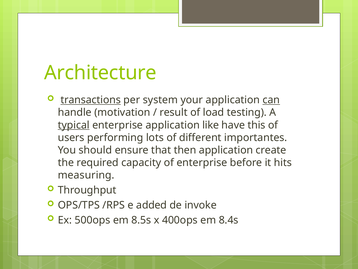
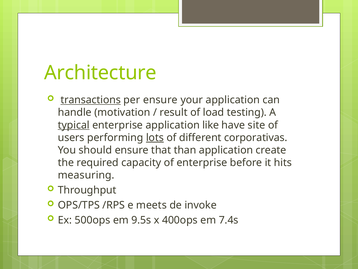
per system: system -> ensure
can underline: present -> none
this: this -> site
lots underline: none -> present
importantes: importantes -> corporativas
then: then -> than
added: added -> meets
8.5s: 8.5s -> 9.5s
8.4s: 8.4s -> 7.4s
